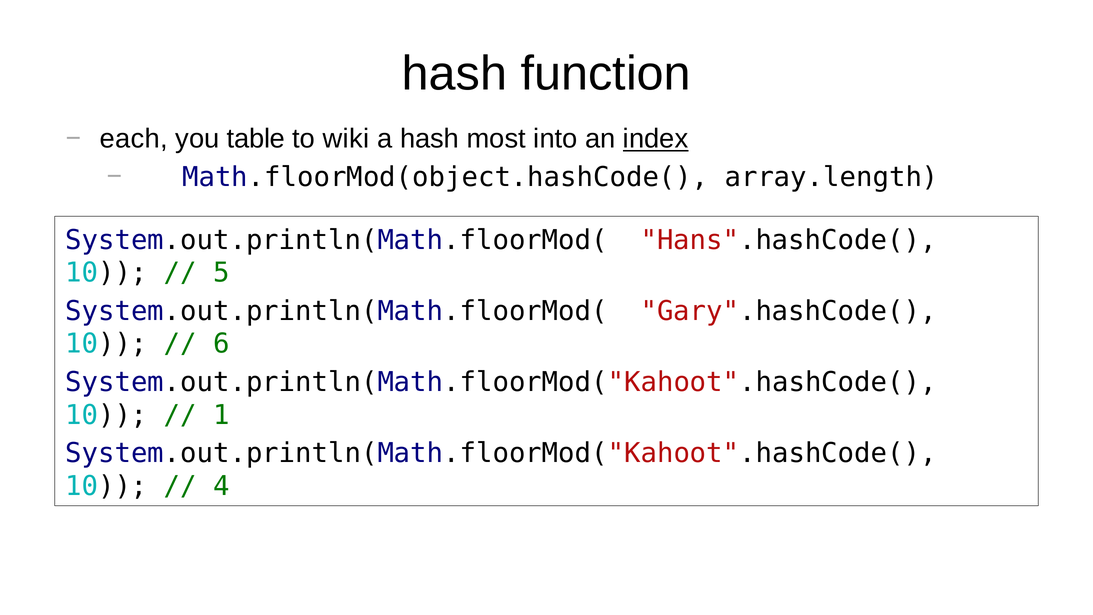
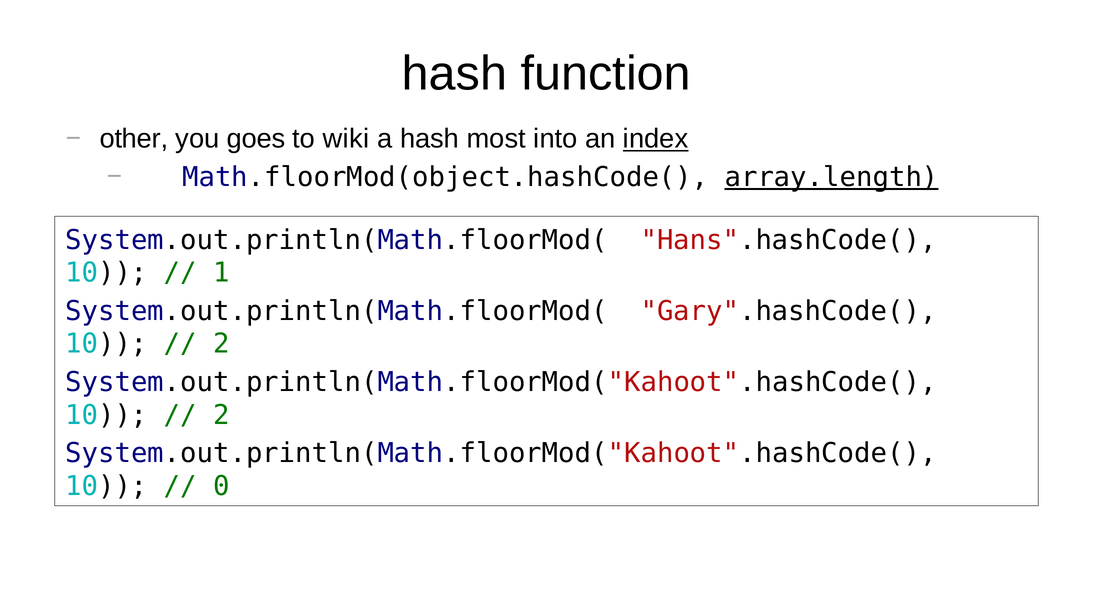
each: each -> other
table: table -> goes
array.length underline: none -> present
5: 5 -> 1
6 at (221, 344): 6 -> 2
1 at (221, 415): 1 -> 2
4: 4 -> 0
